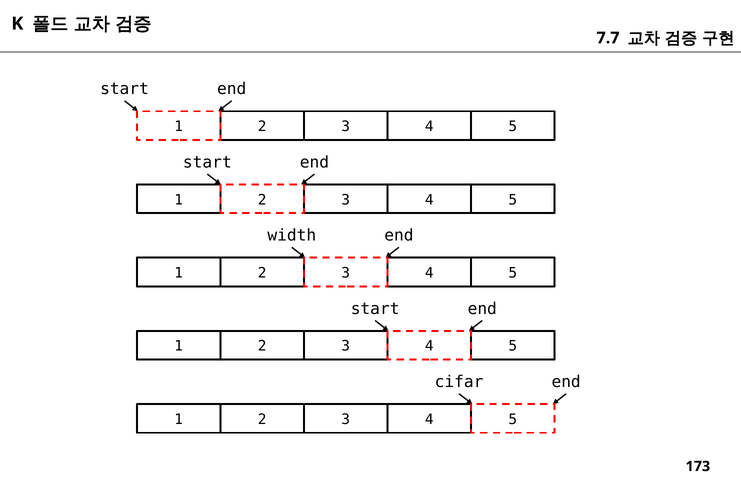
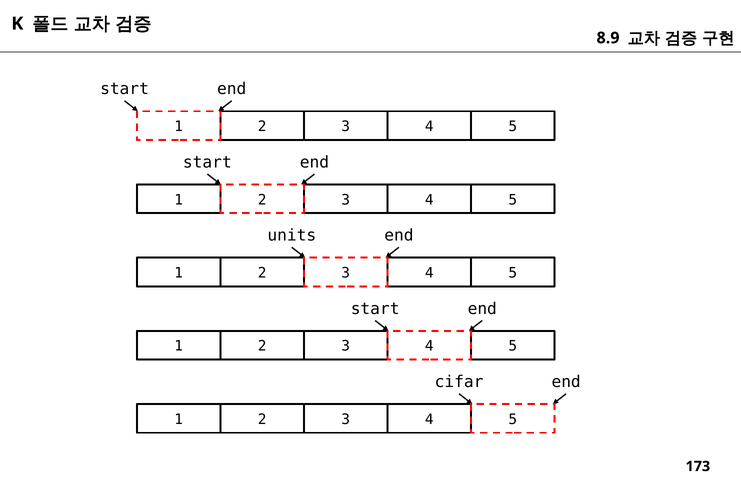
7.7: 7.7 -> 8.9
width: width -> units
